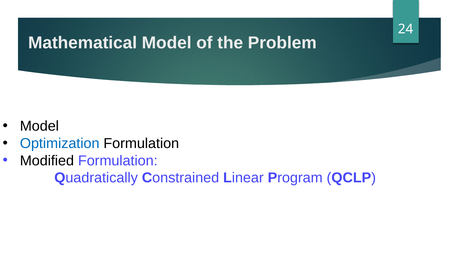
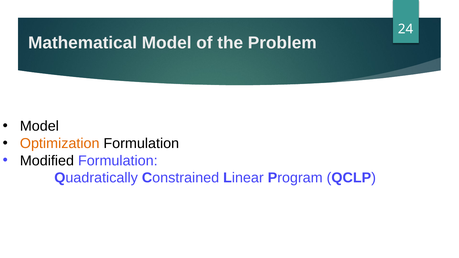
Optimization colour: blue -> orange
